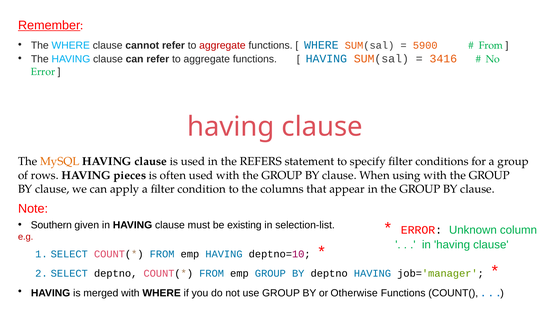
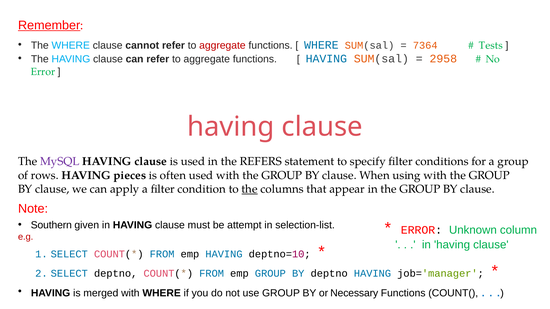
5900: 5900 -> 7364
From at (491, 45): From -> Tests
3416: 3416 -> 2958
MySQL colour: orange -> purple
the at (250, 189) underline: none -> present
existing: existing -> attempt
Otherwise: Otherwise -> Necessary
